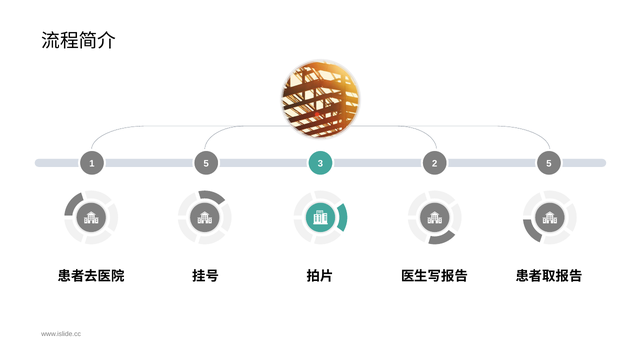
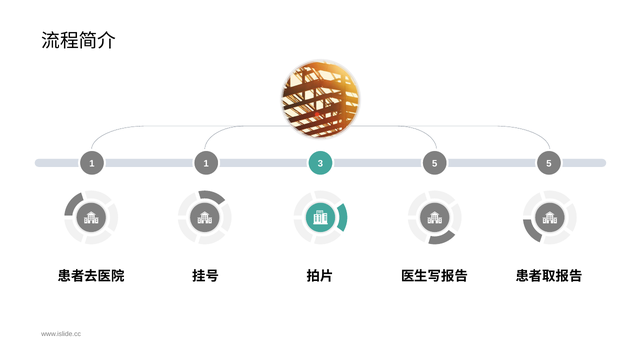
1 5: 5 -> 1
3 2: 2 -> 5
